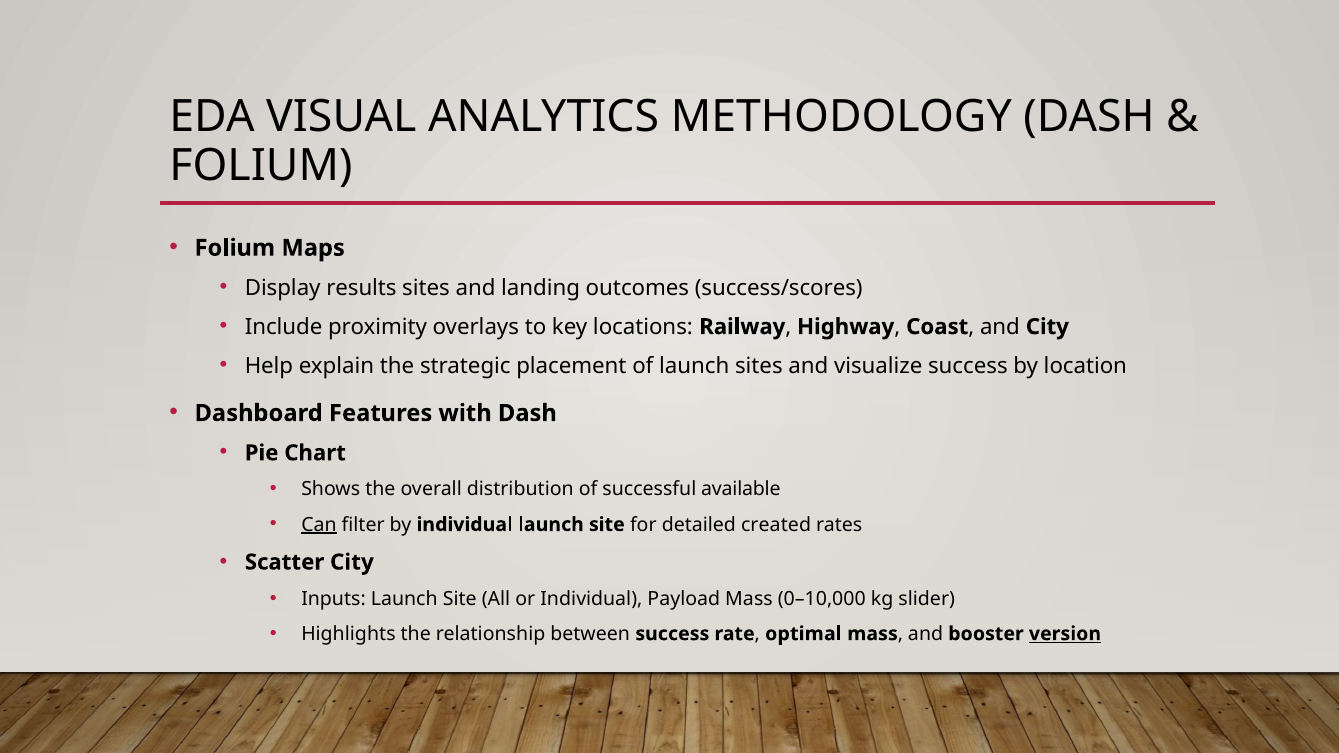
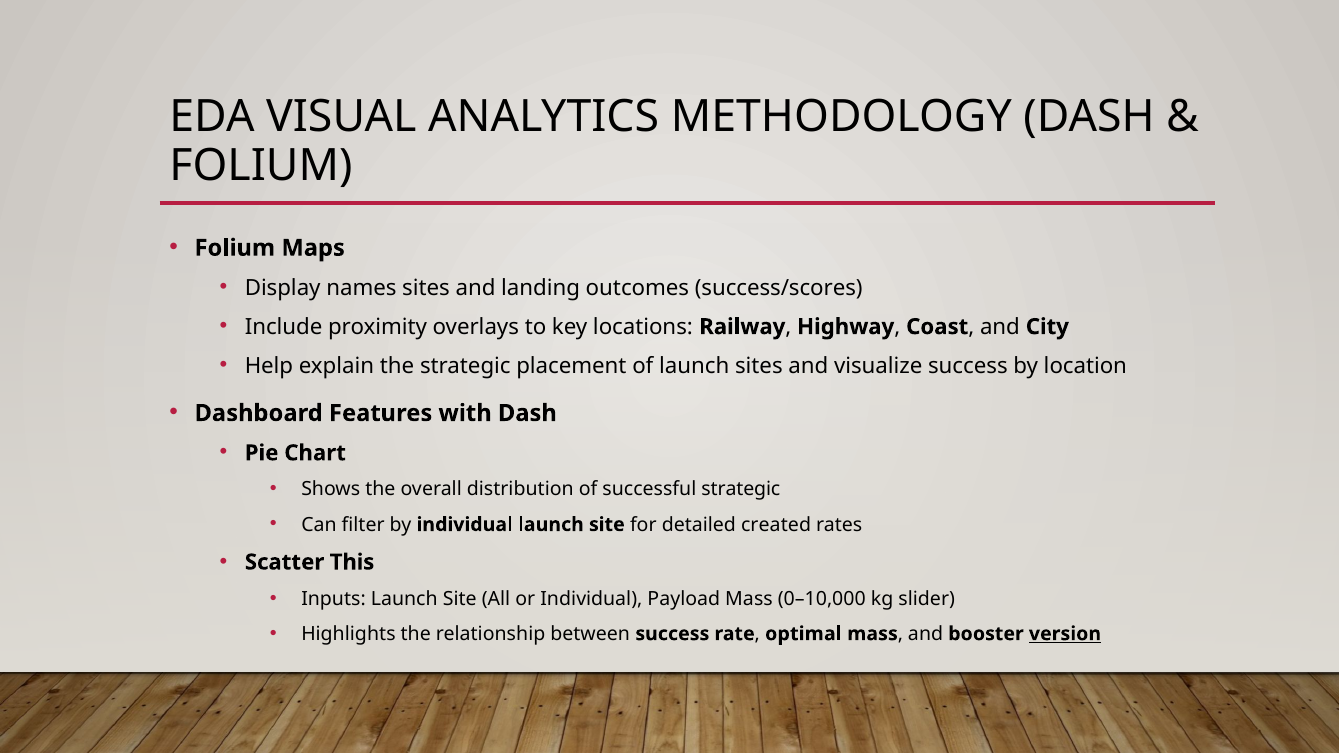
results: results -> names
successful available: available -> strategic
Can underline: present -> none
Scatter City: City -> This
